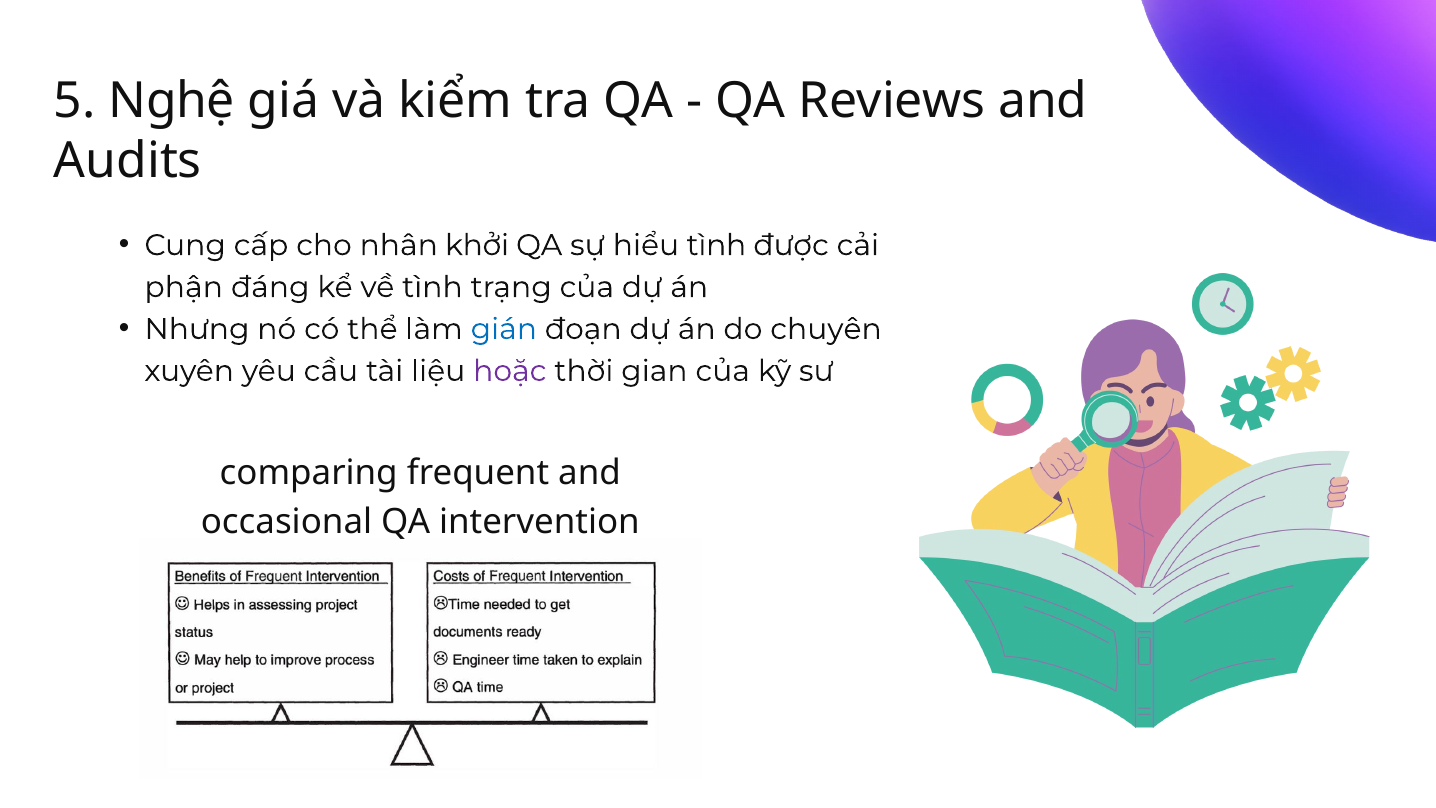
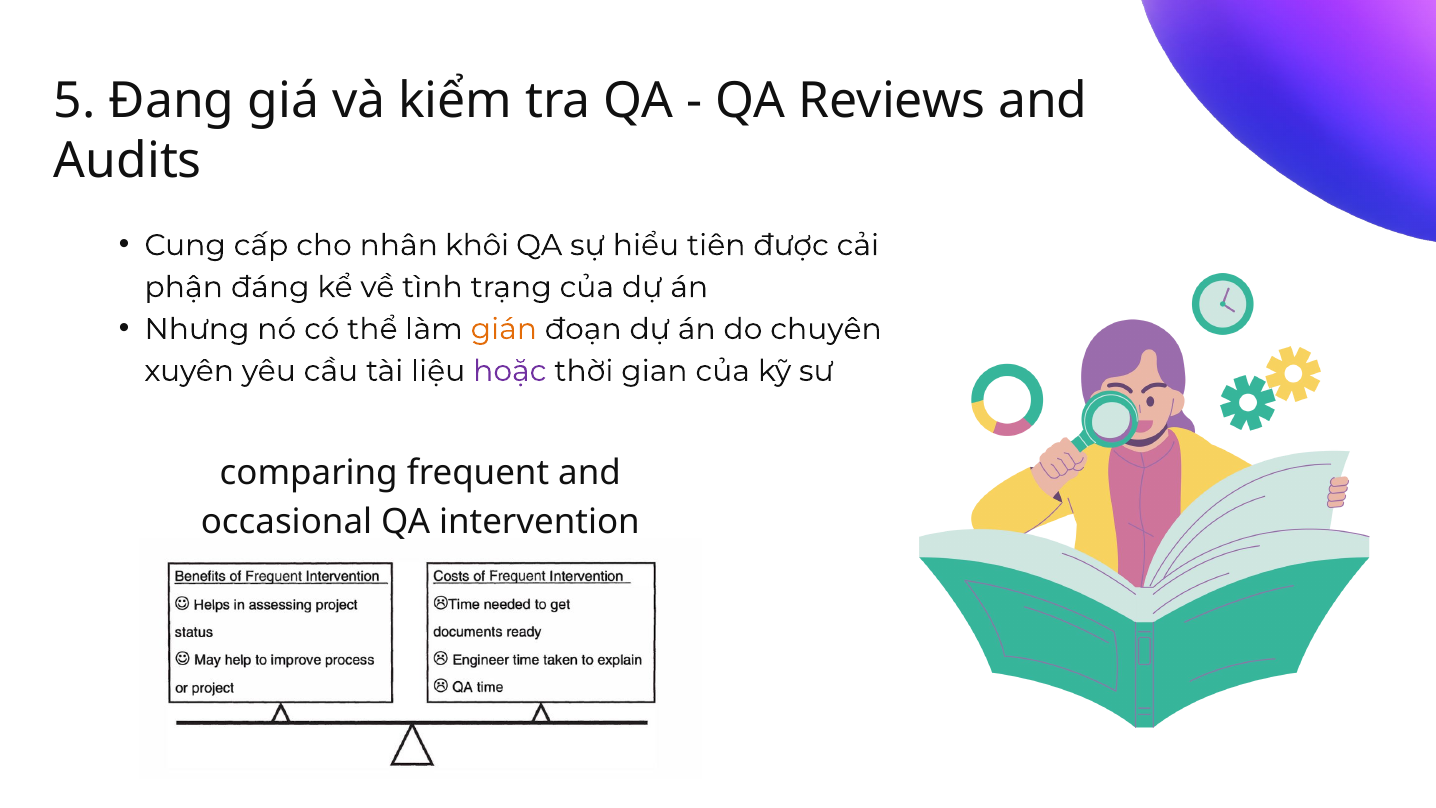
Nghệ: Nghệ -> Đang
khởi: khởi -> khôi
hiểu tình: tình -> tiên
gián colour: blue -> orange
